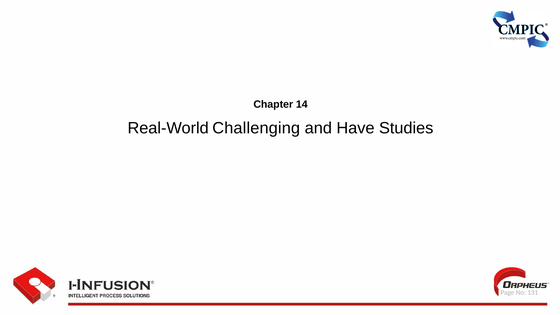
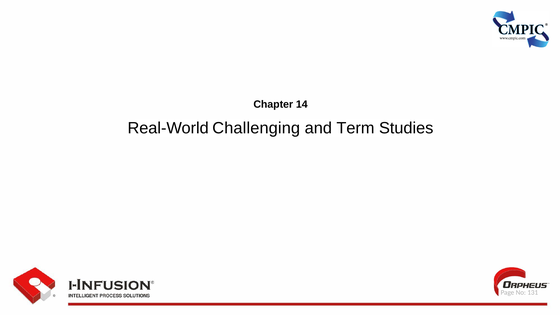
Have: Have -> Term
